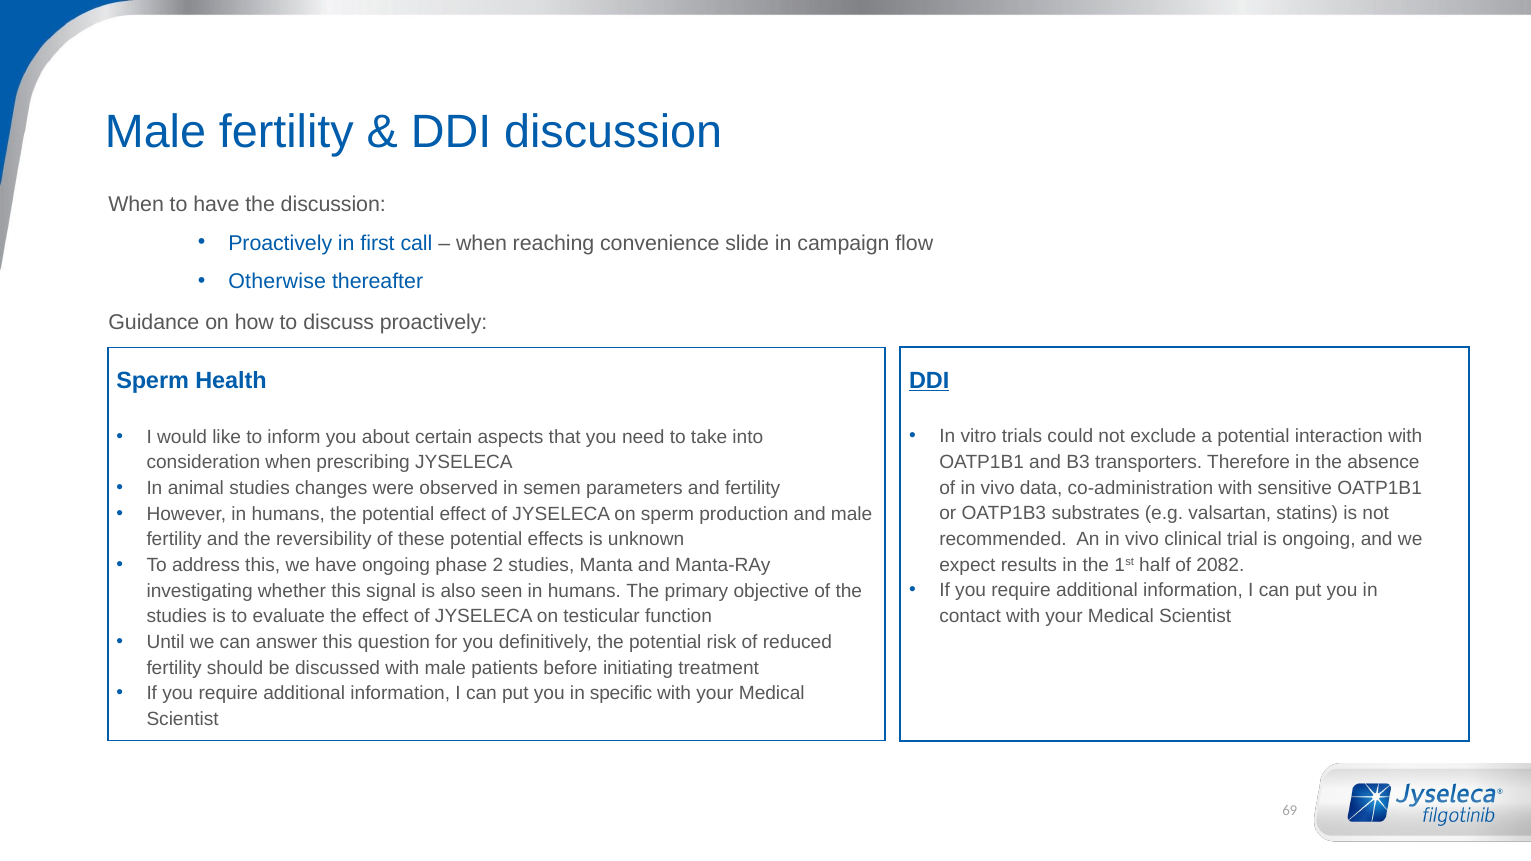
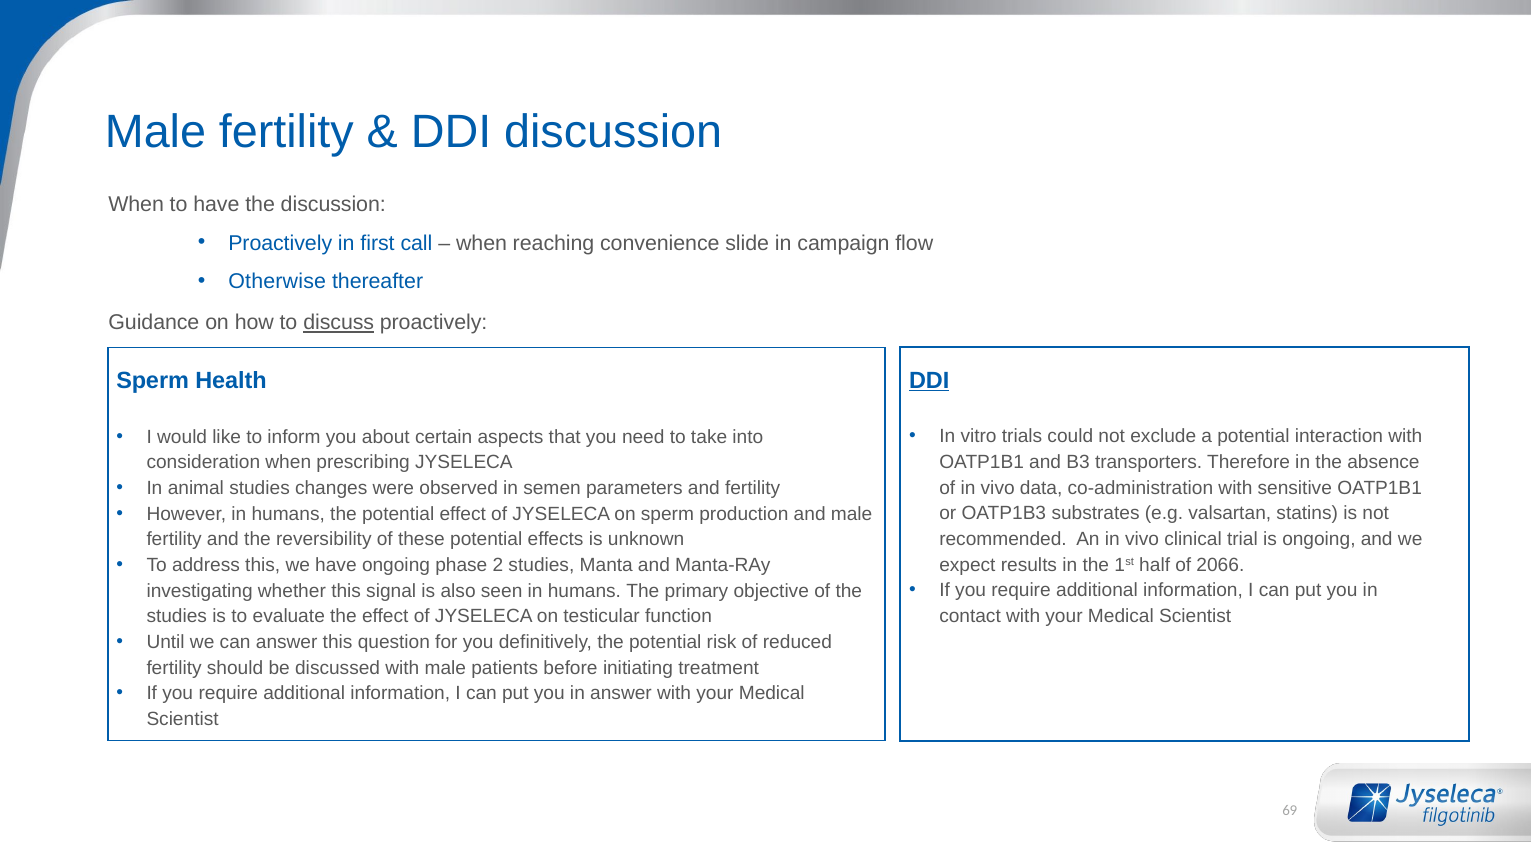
discuss underline: none -> present
2082: 2082 -> 2066
in specific: specific -> answer
